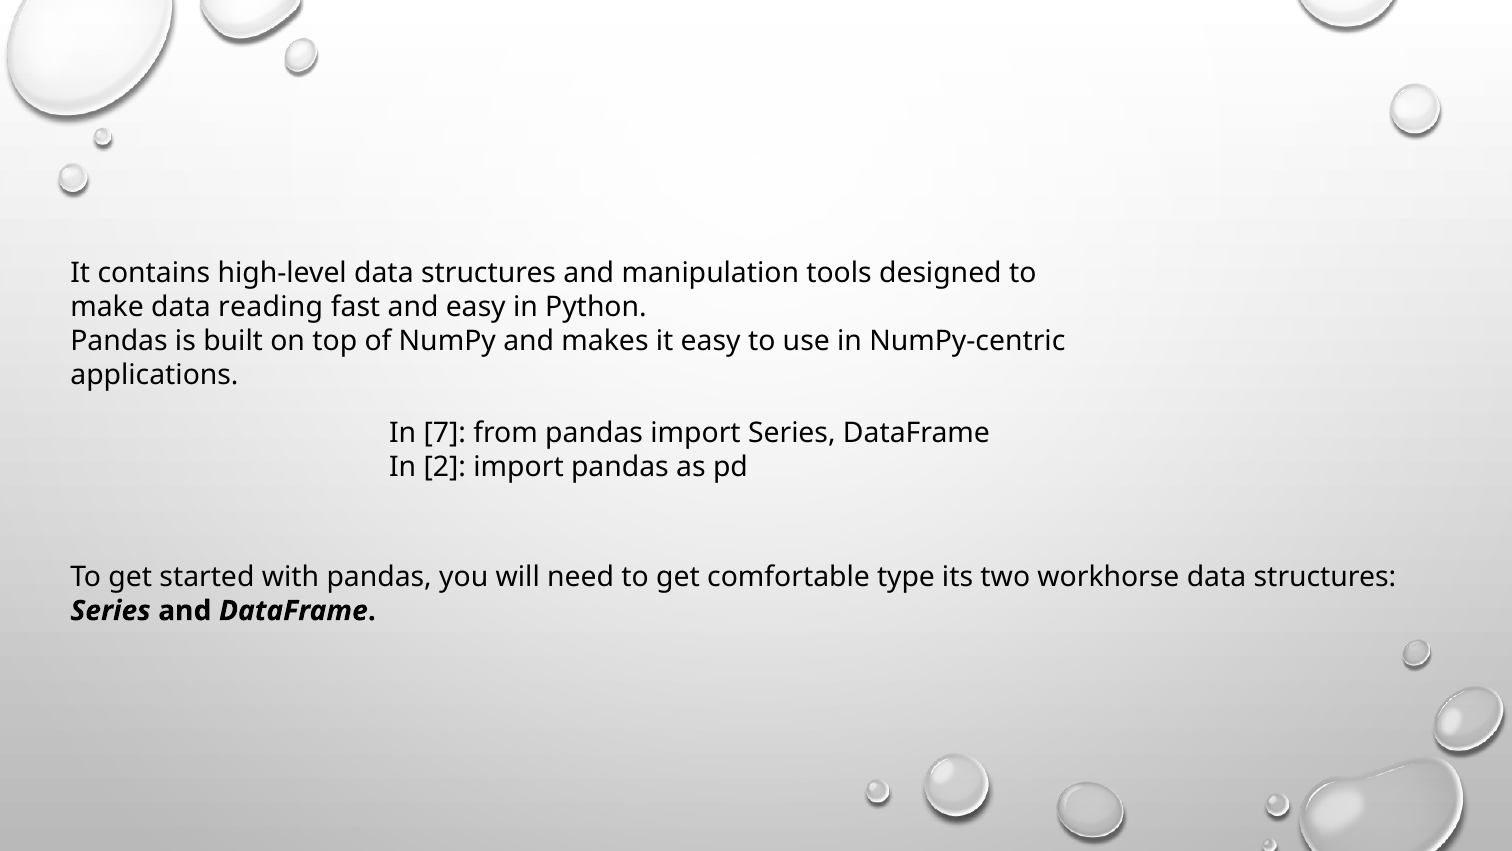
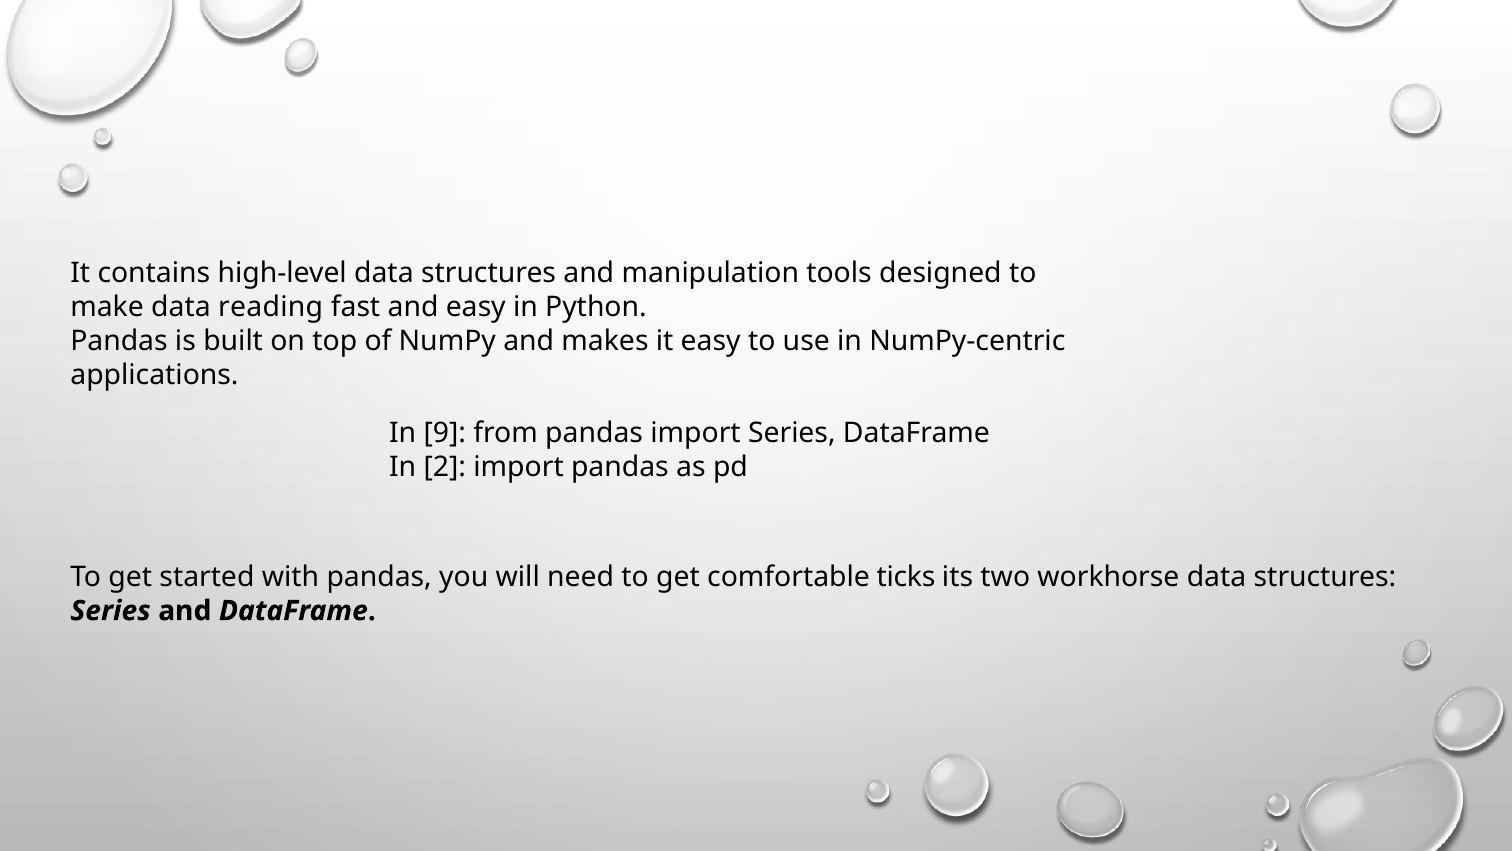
7: 7 -> 9
type: type -> ticks
